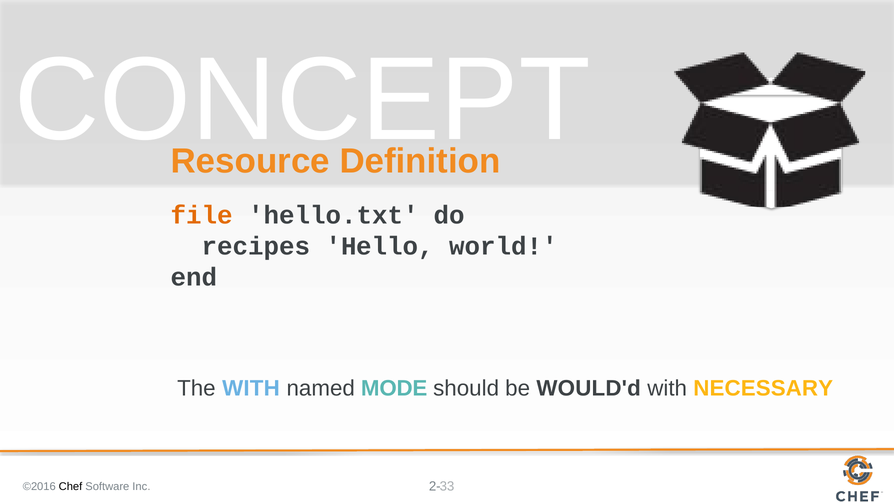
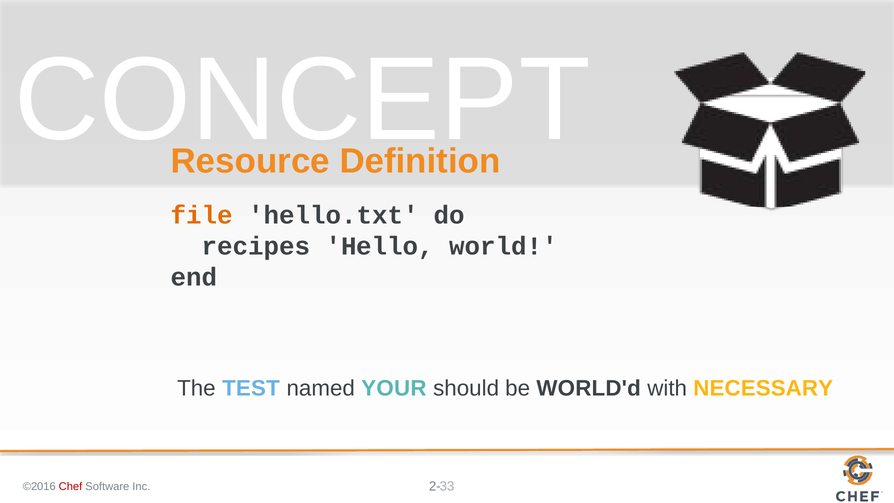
The WITH: WITH -> TEST
MODE: MODE -> YOUR
WOULD'd: WOULD'd -> WORLD'd
Chef colour: black -> red
